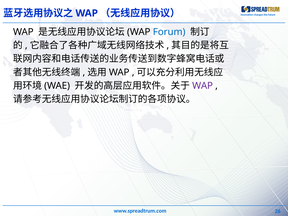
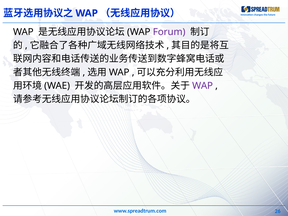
Forum colour: blue -> purple
